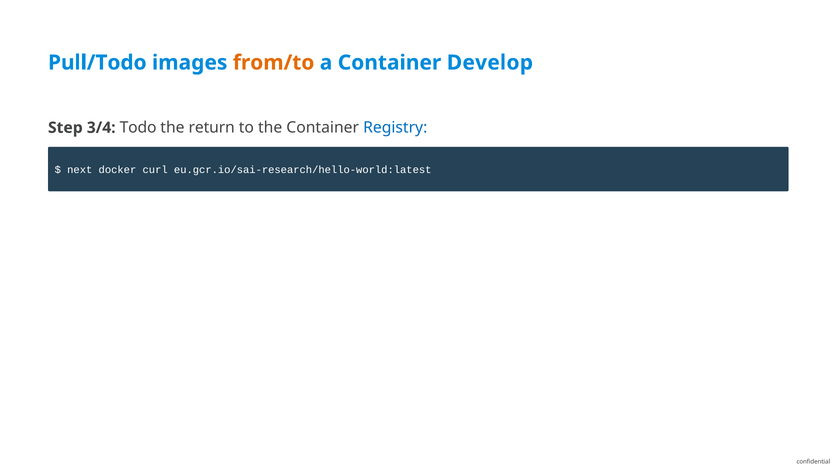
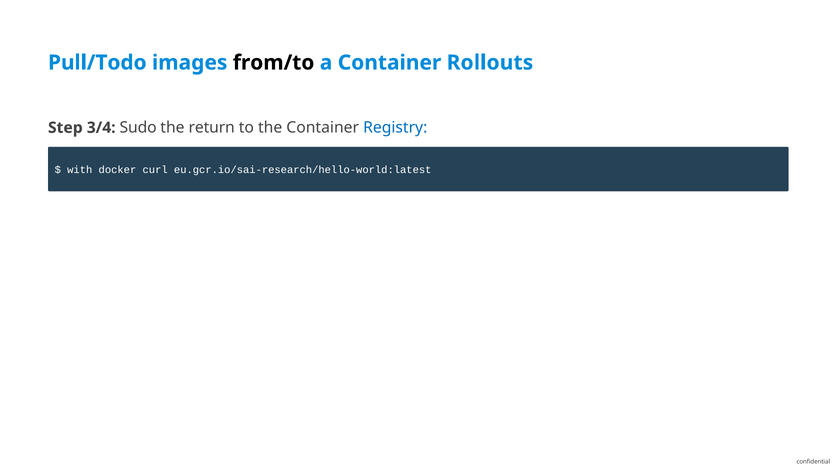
from/to colour: orange -> black
Develop: Develop -> Rollouts
Todo: Todo -> Sudo
next: next -> with
